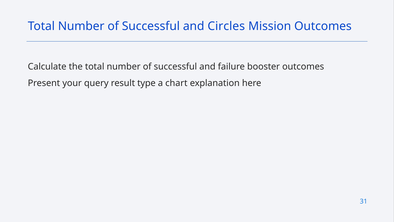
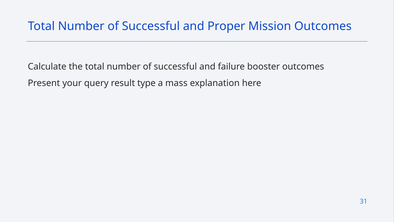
Circles: Circles -> Proper
chart: chart -> mass
